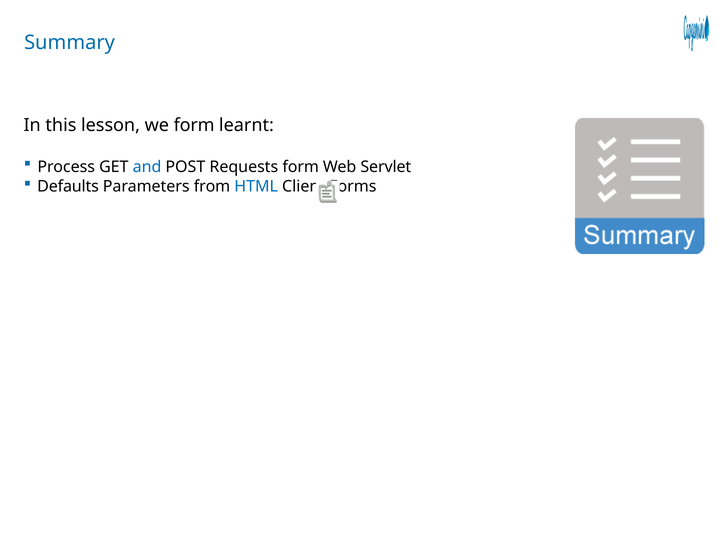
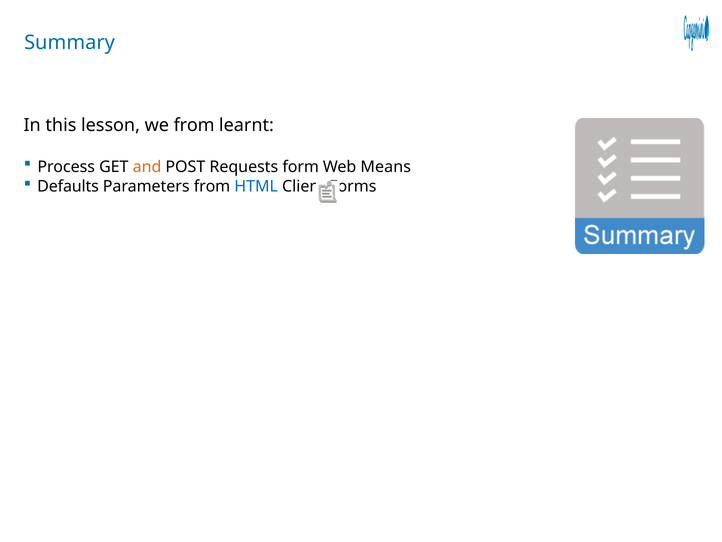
we form: form -> from
and colour: blue -> orange
Servlet: Servlet -> Means
